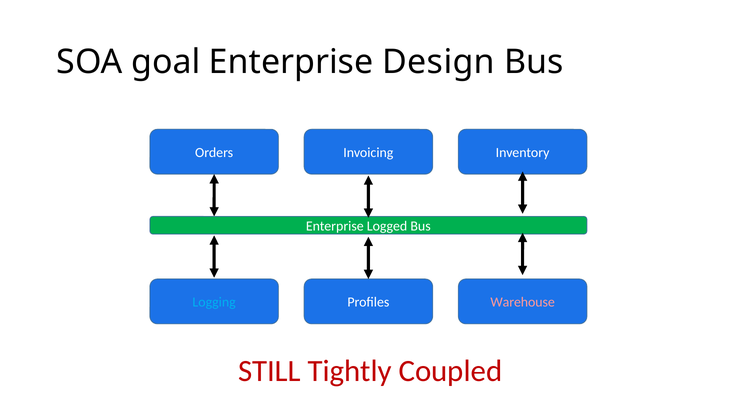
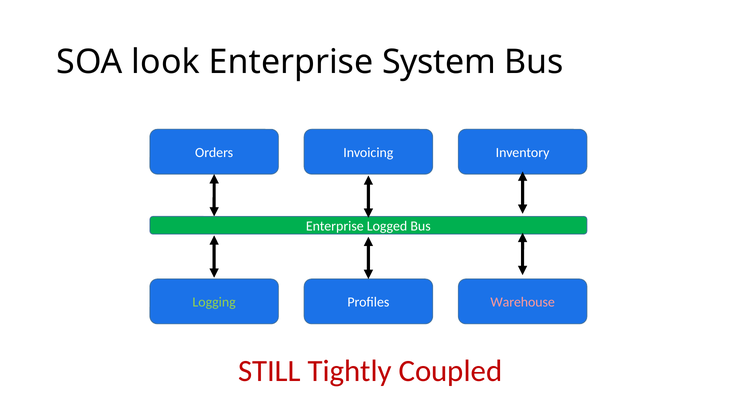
goal: goal -> look
Design: Design -> System
Logging colour: light blue -> light green
